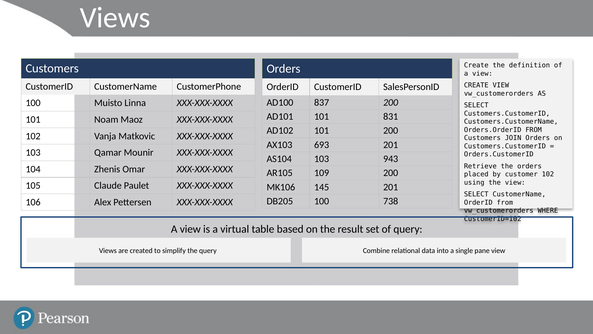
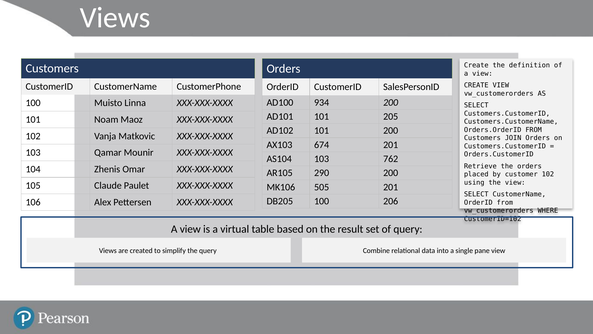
837: 837 -> 934
831: 831 -> 205
693: 693 -> 674
943: 943 -> 762
109: 109 -> 290
145: 145 -> 505
738: 738 -> 206
